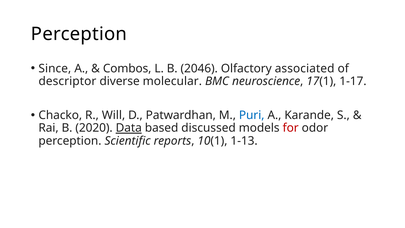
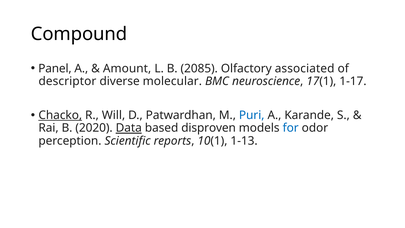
Perception at (79, 34): Perception -> Compound
Since: Since -> Panel
Combos: Combos -> Amount
2046: 2046 -> 2085
Chacko underline: none -> present
discussed: discussed -> disproven
for colour: red -> blue
